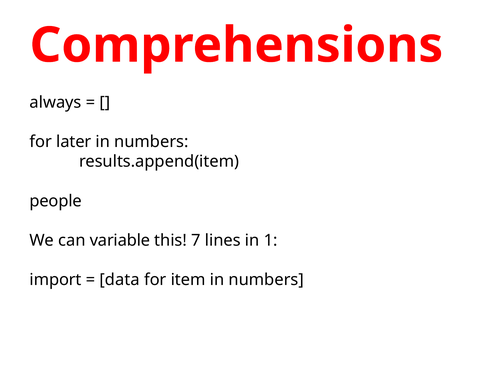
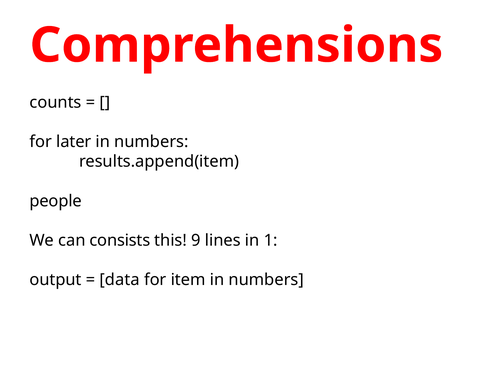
always: always -> counts
variable: variable -> consists
7: 7 -> 9
import: import -> output
